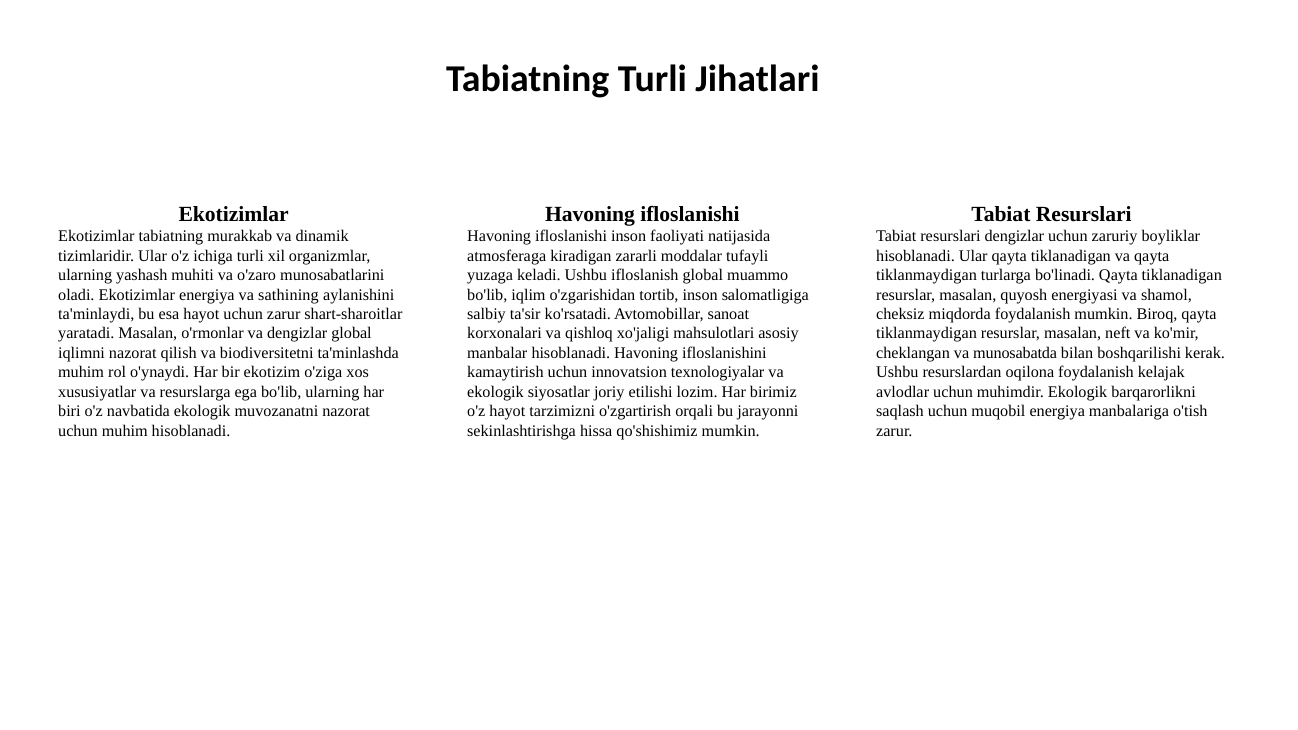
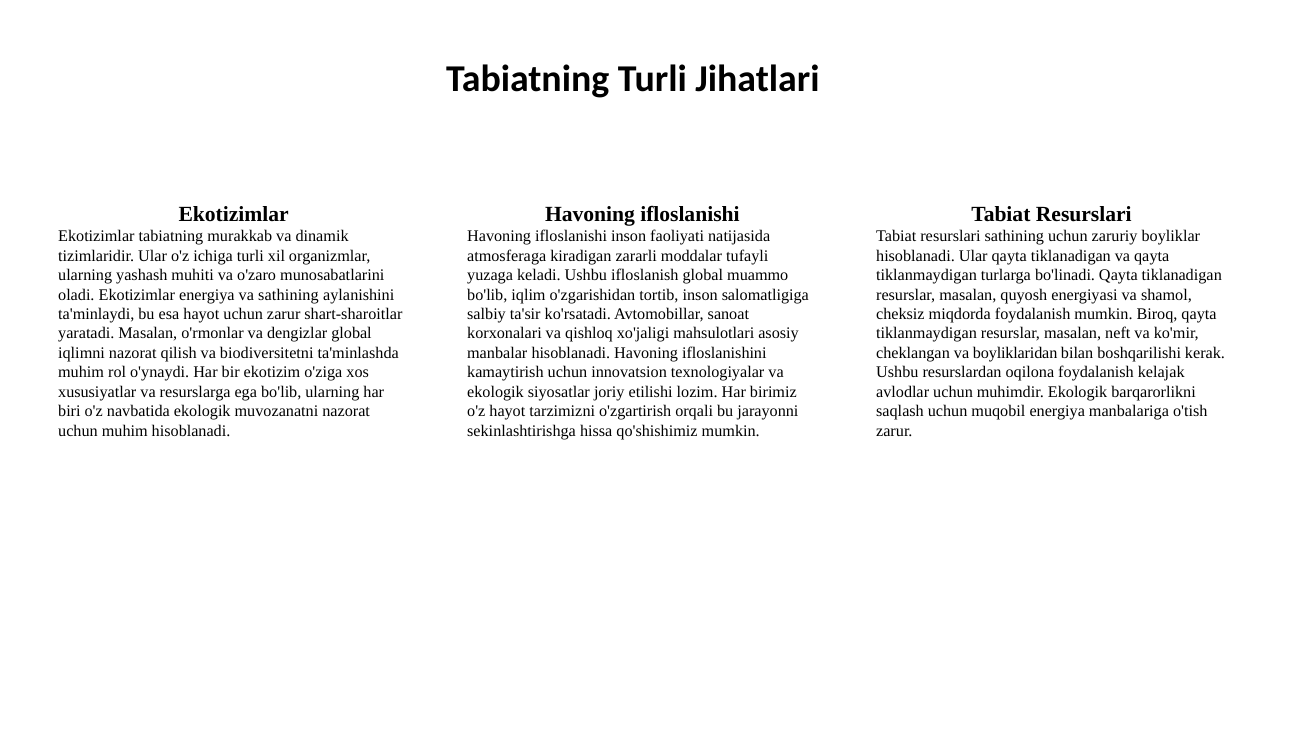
resurslari dengizlar: dengizlar -> sathining
munosabatda: munosabatda -> boyliklaridan
